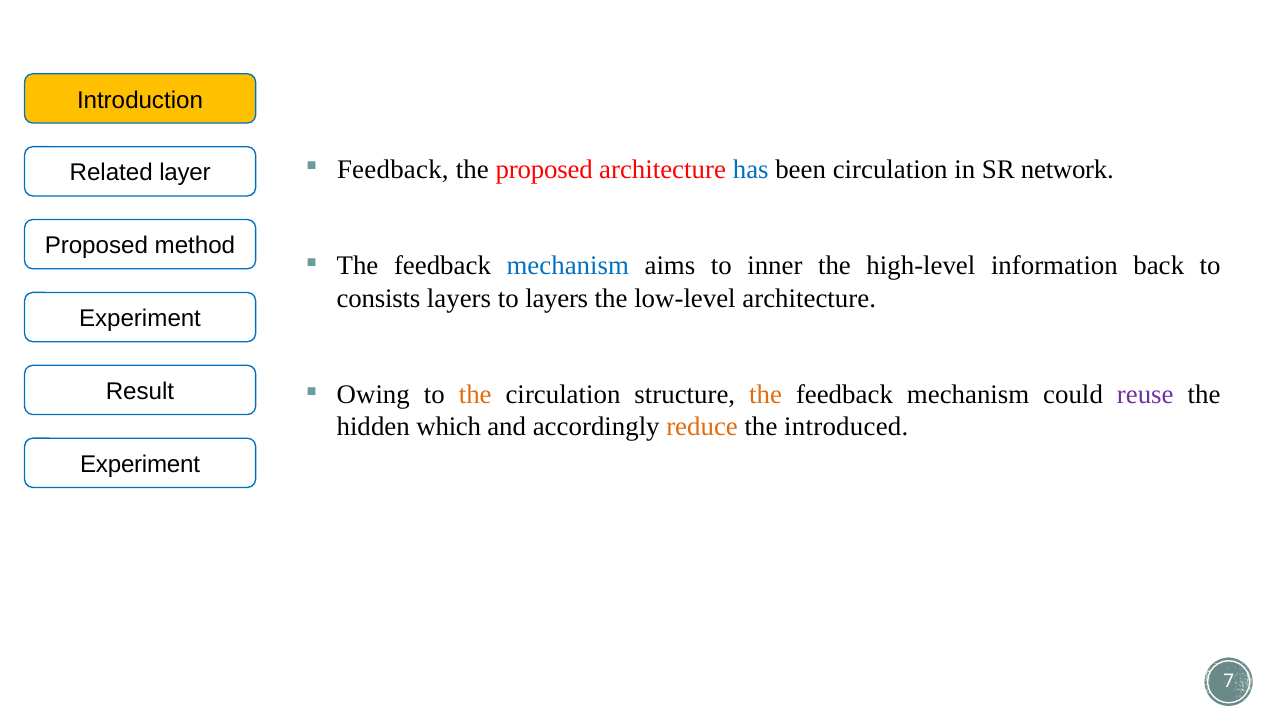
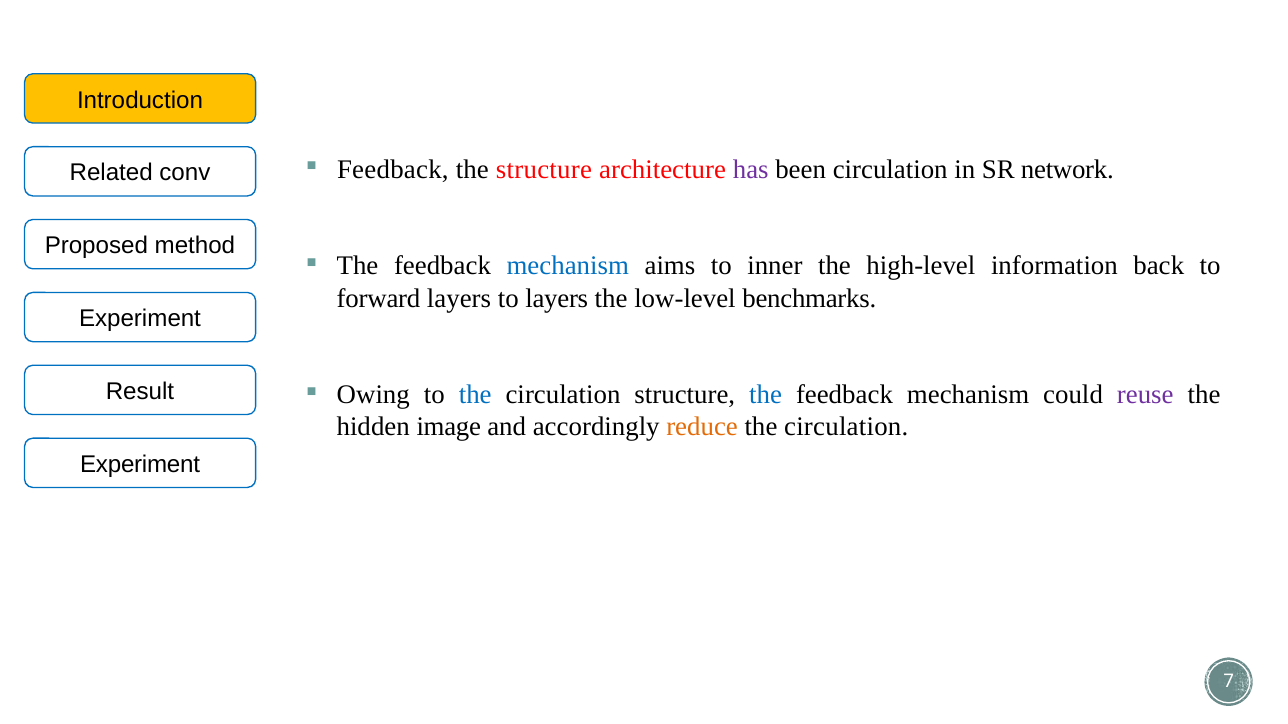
the proposed: proposed -> structure
has colour: blue -> purple
layer: layer -> conv
consists: consists -> forward
low-level architecture: architecture -> benchmarks
the at (475, 395) colour: orange -> blue
the at (766, 395) colour: orange -> blue
which: which -> image
introduced at (846, 427): introduced -> circulation
